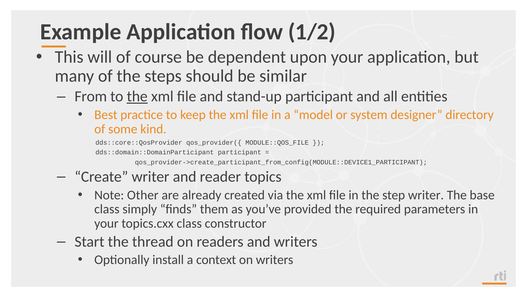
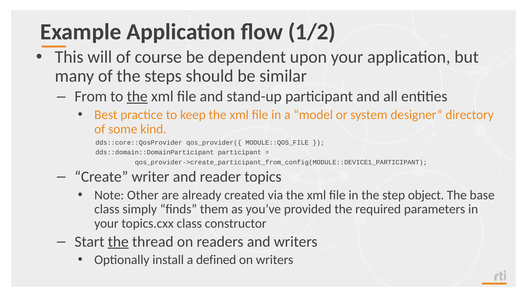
step writer: writer -> object
the at (118, 241) underline: none -> present
context: context -> defined
